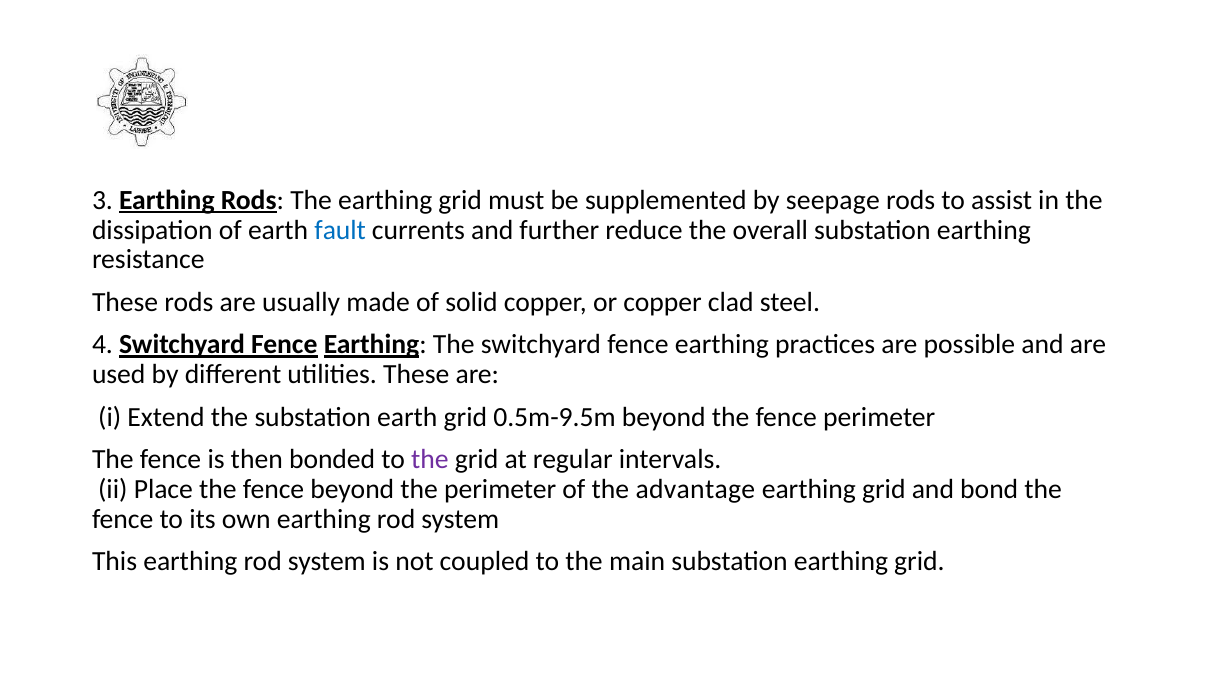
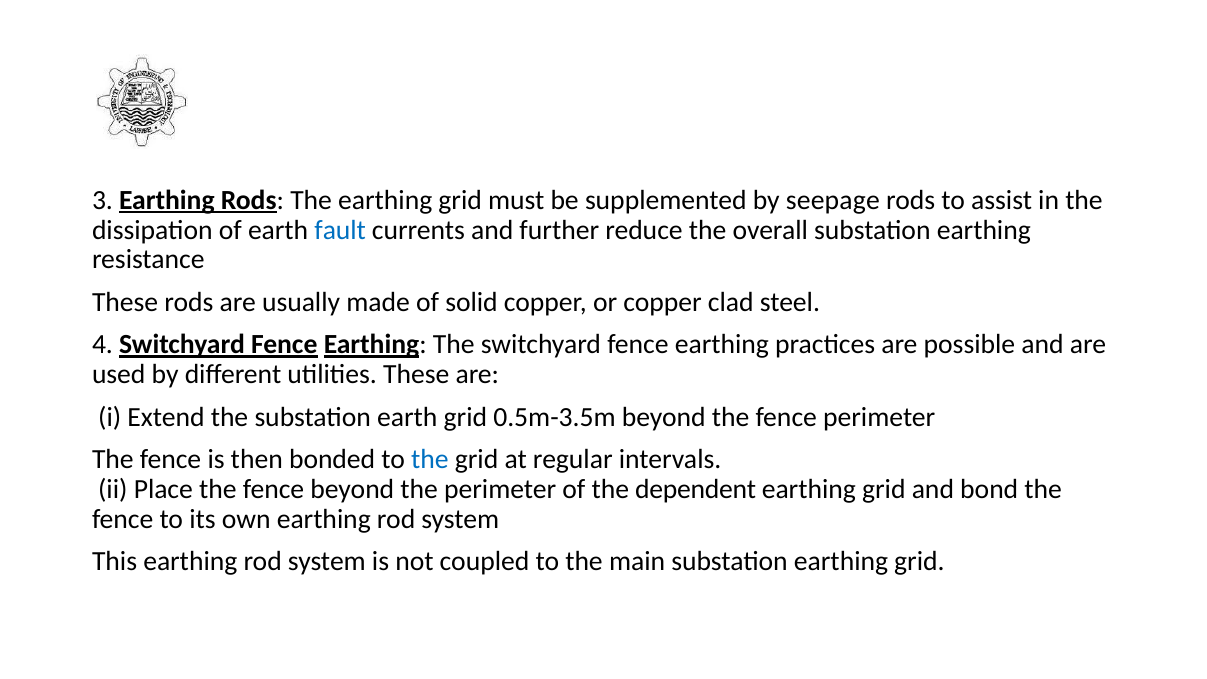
0.5m-9.5m: 0.5m-9.5m -> 0.5m-3.5m
the at (430, 459) colour: purple -> blue
advantage: advantage -> dependent
